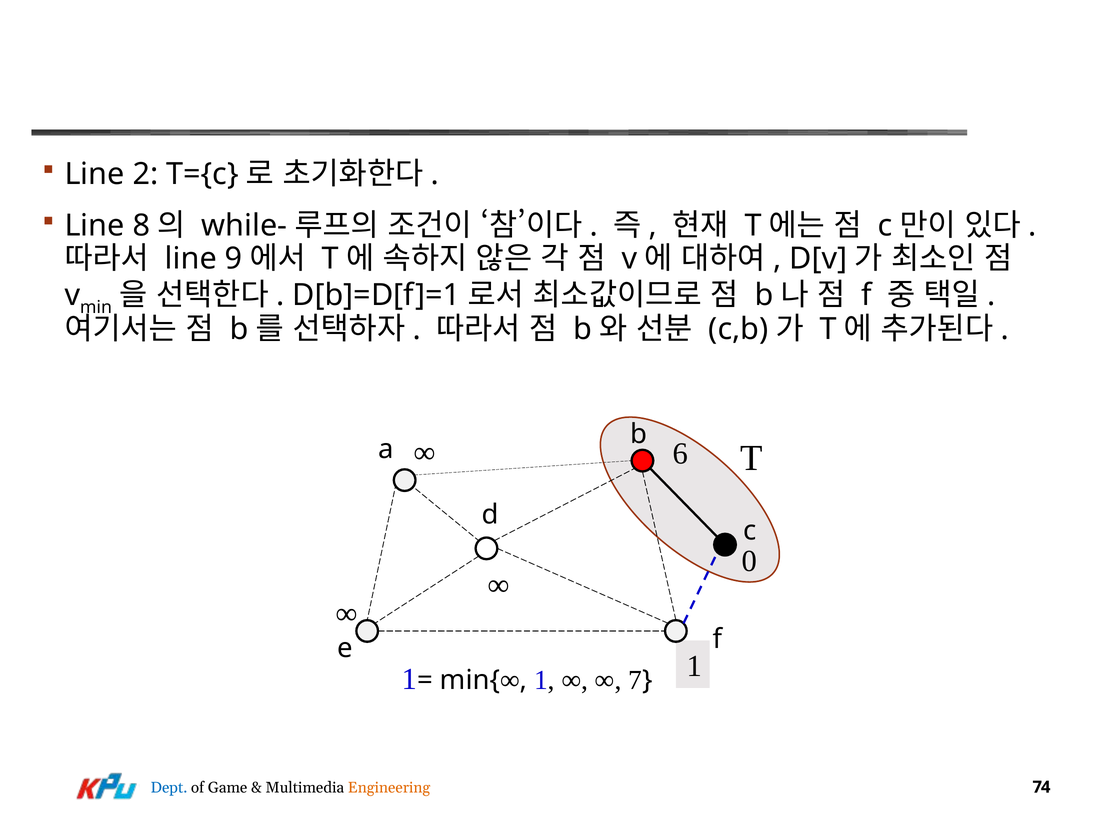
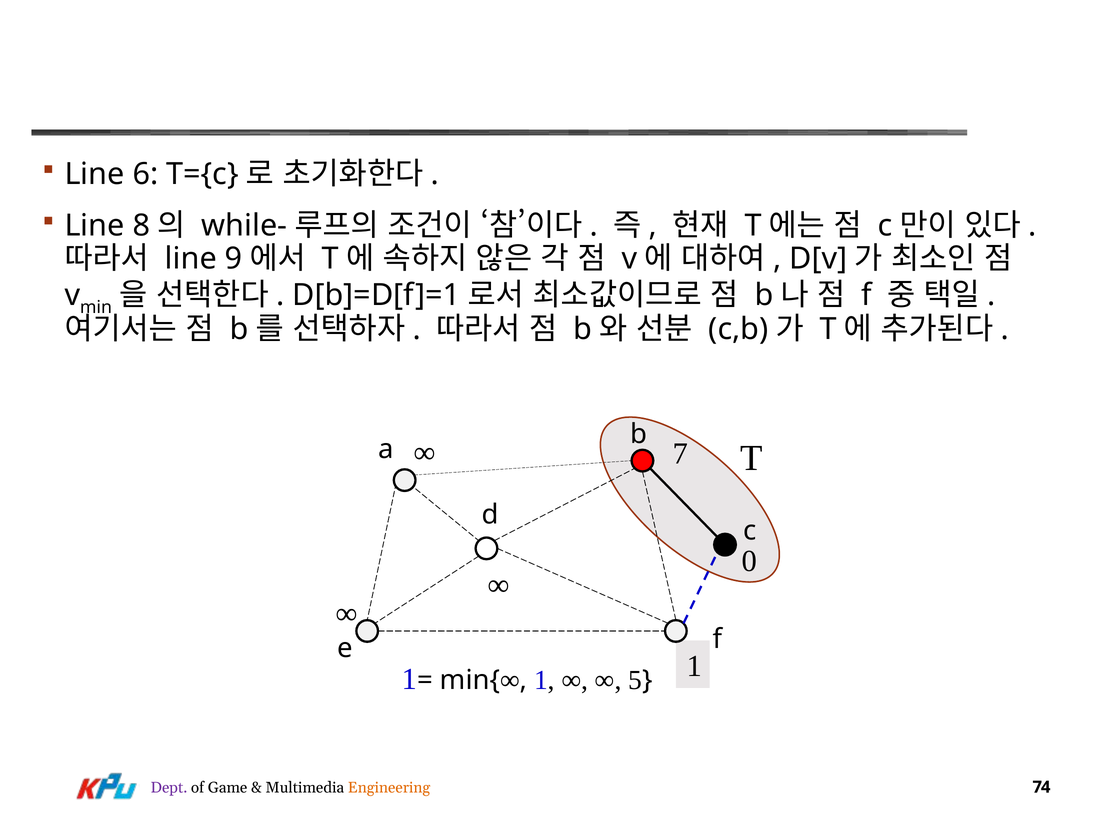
2: 2 -> 6
6: 6 -> 7
7: 7 -> 5
Dept colour: blue -> purple
